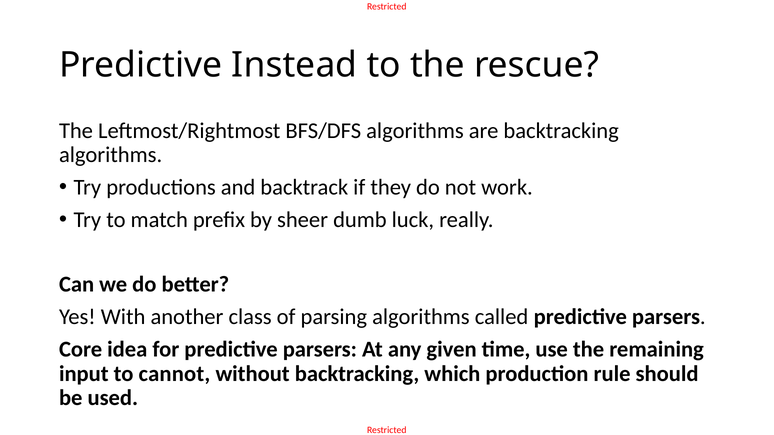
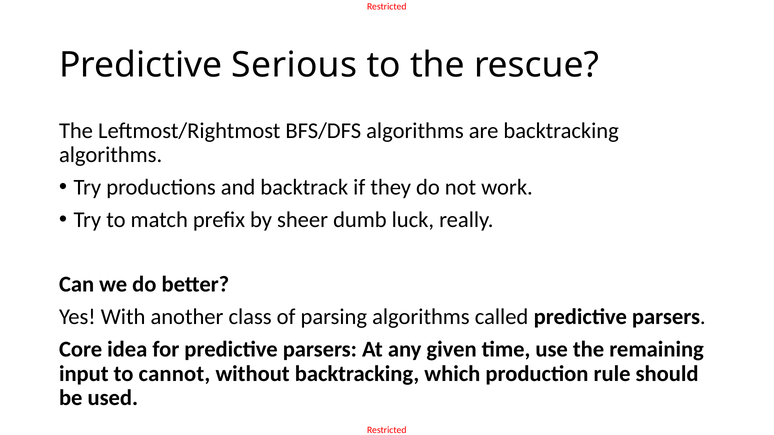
Instead: Instead -> Serious
